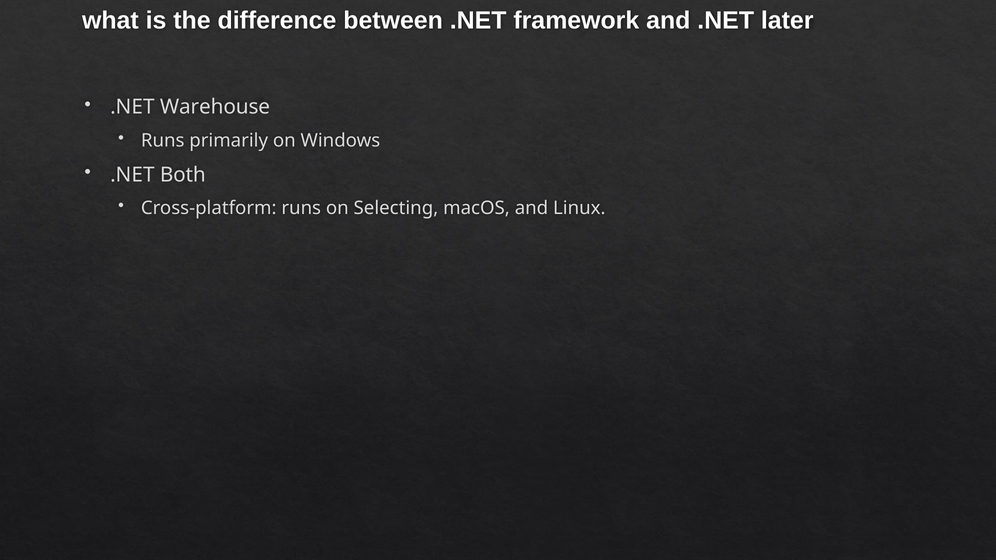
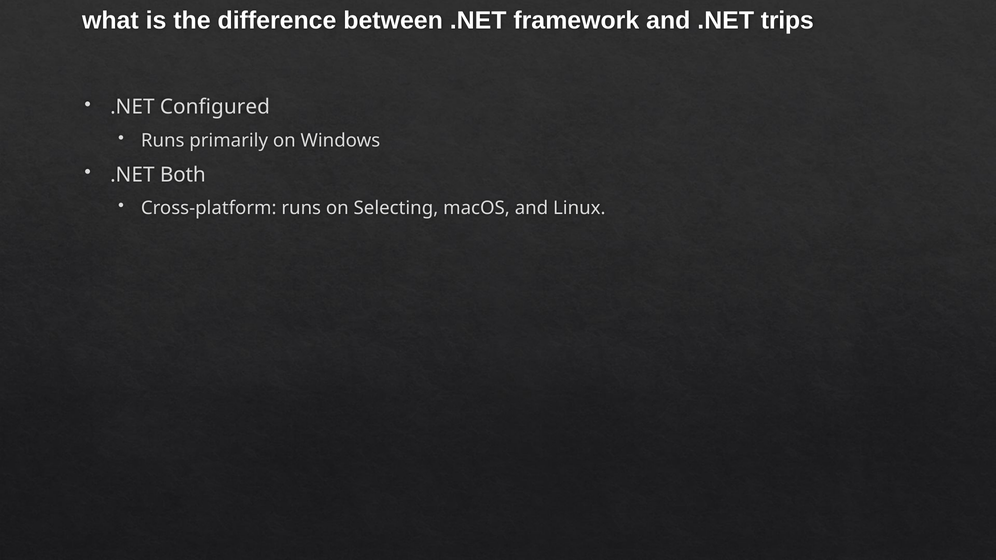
later: later -> trips
Warehouse: Warehouse -> Configured
